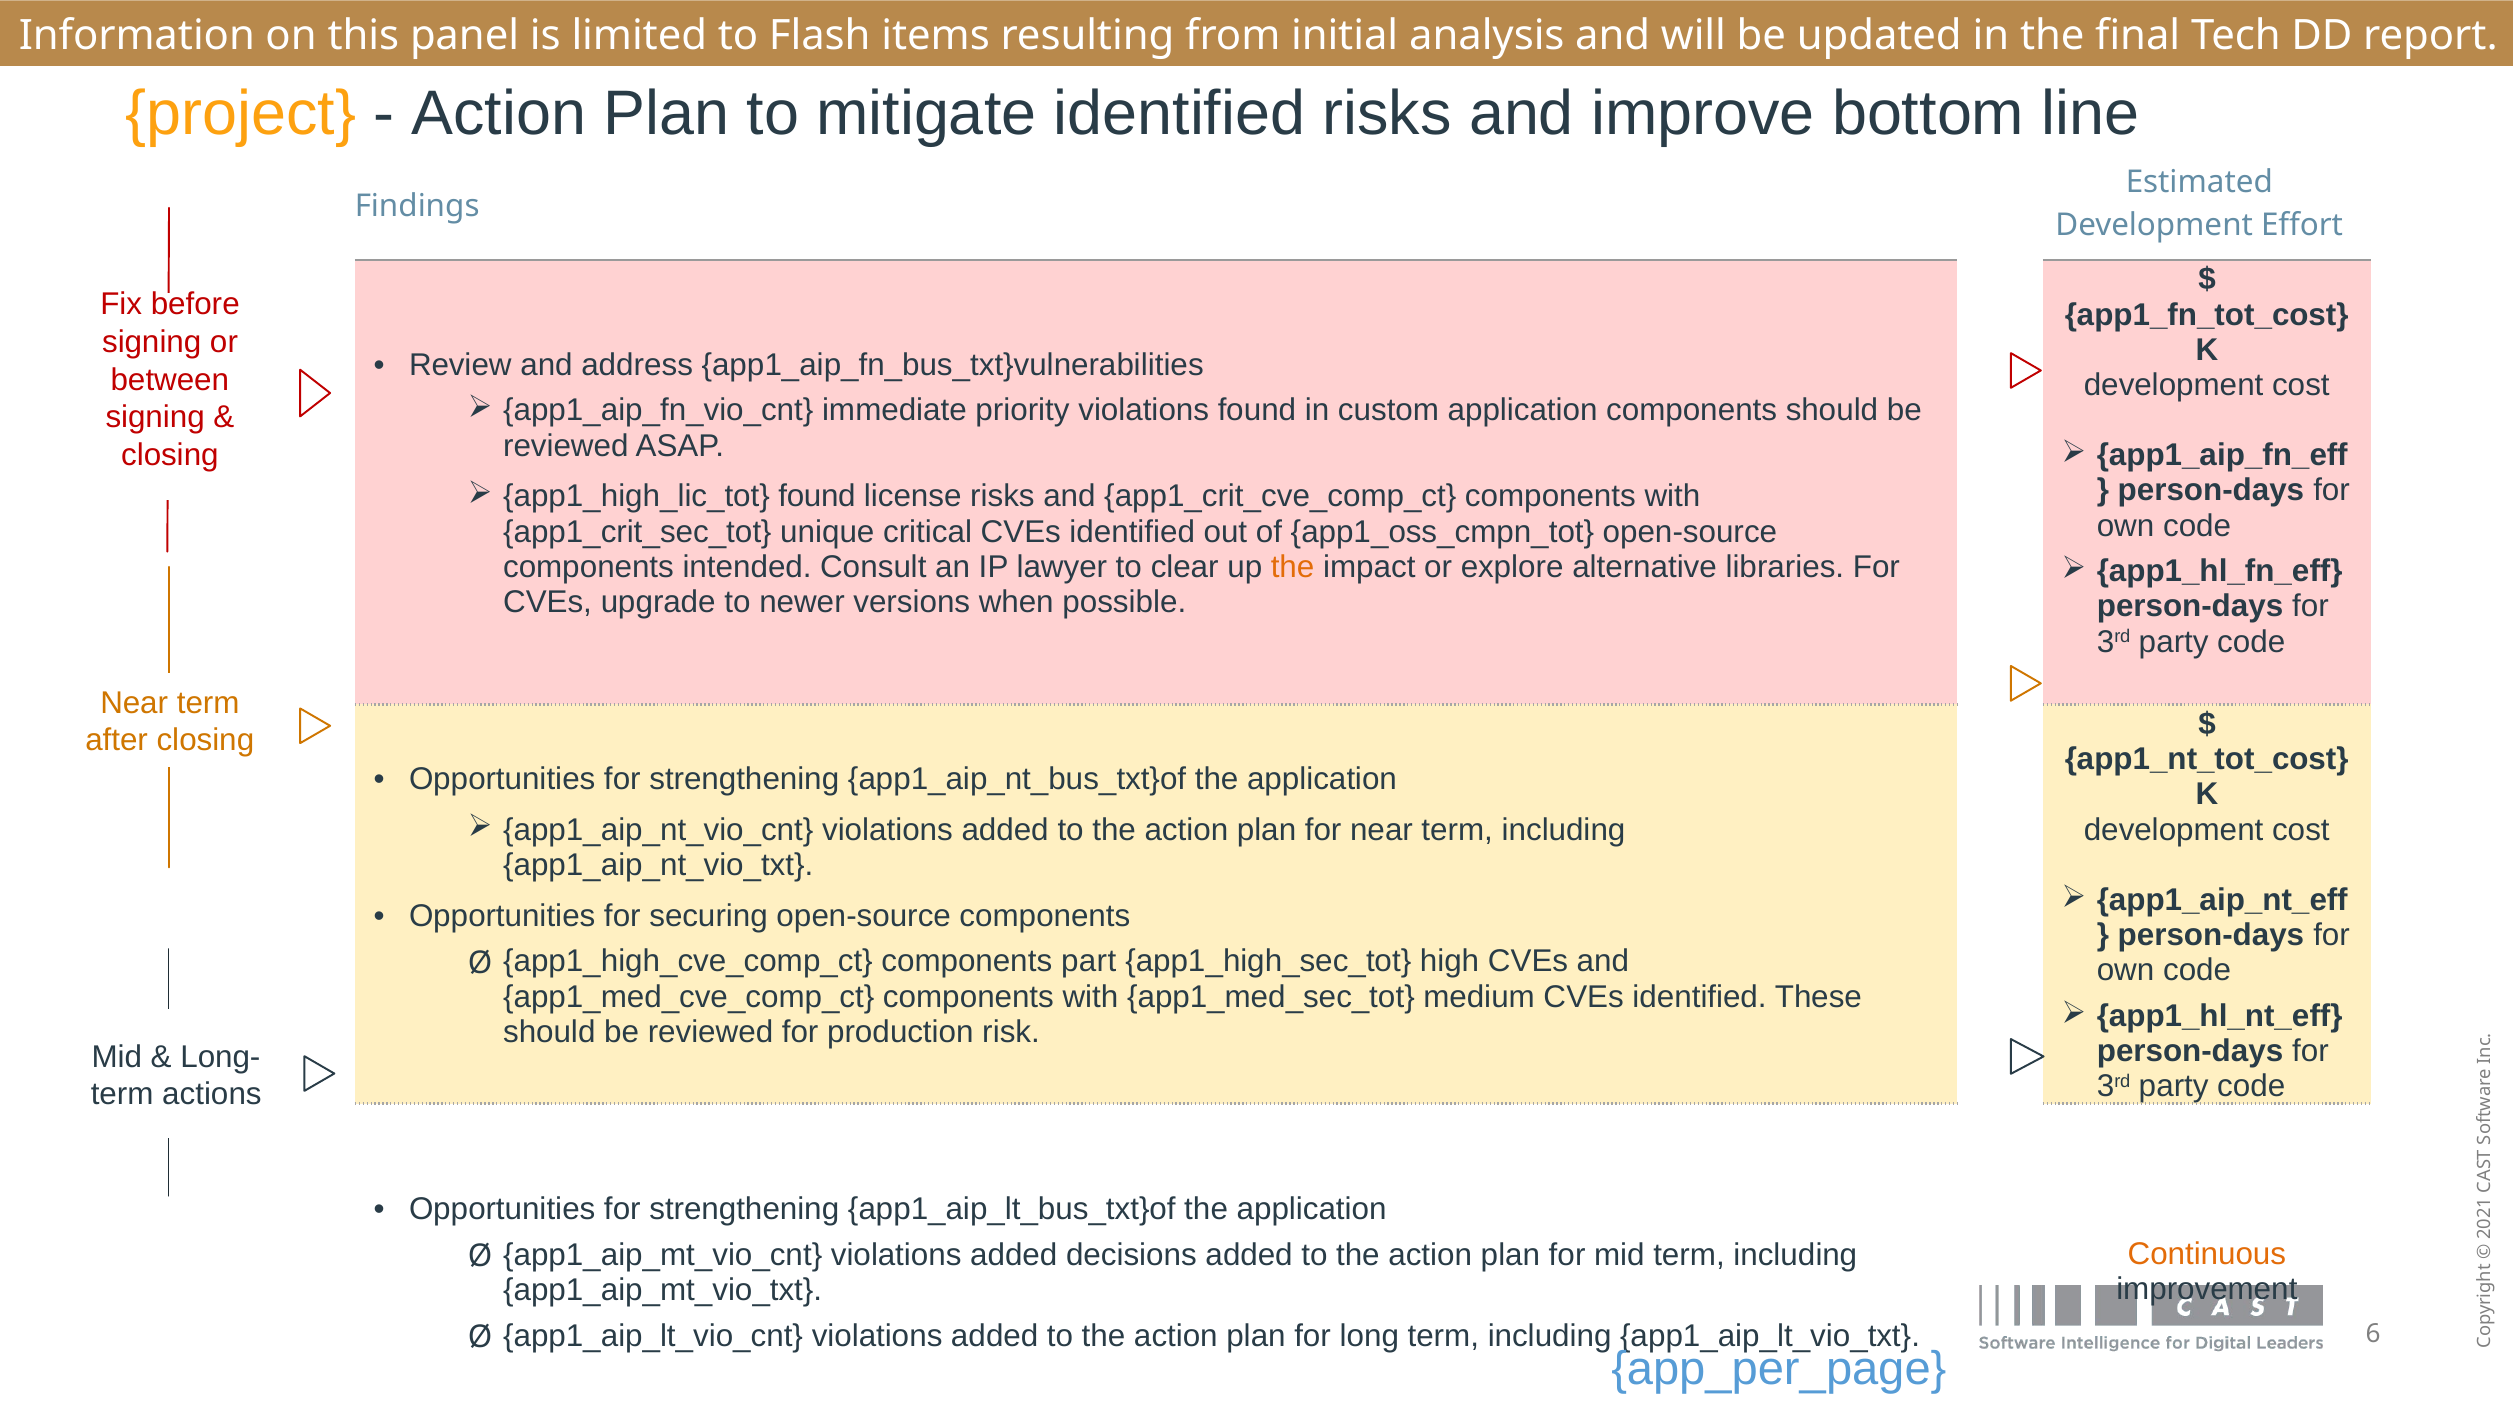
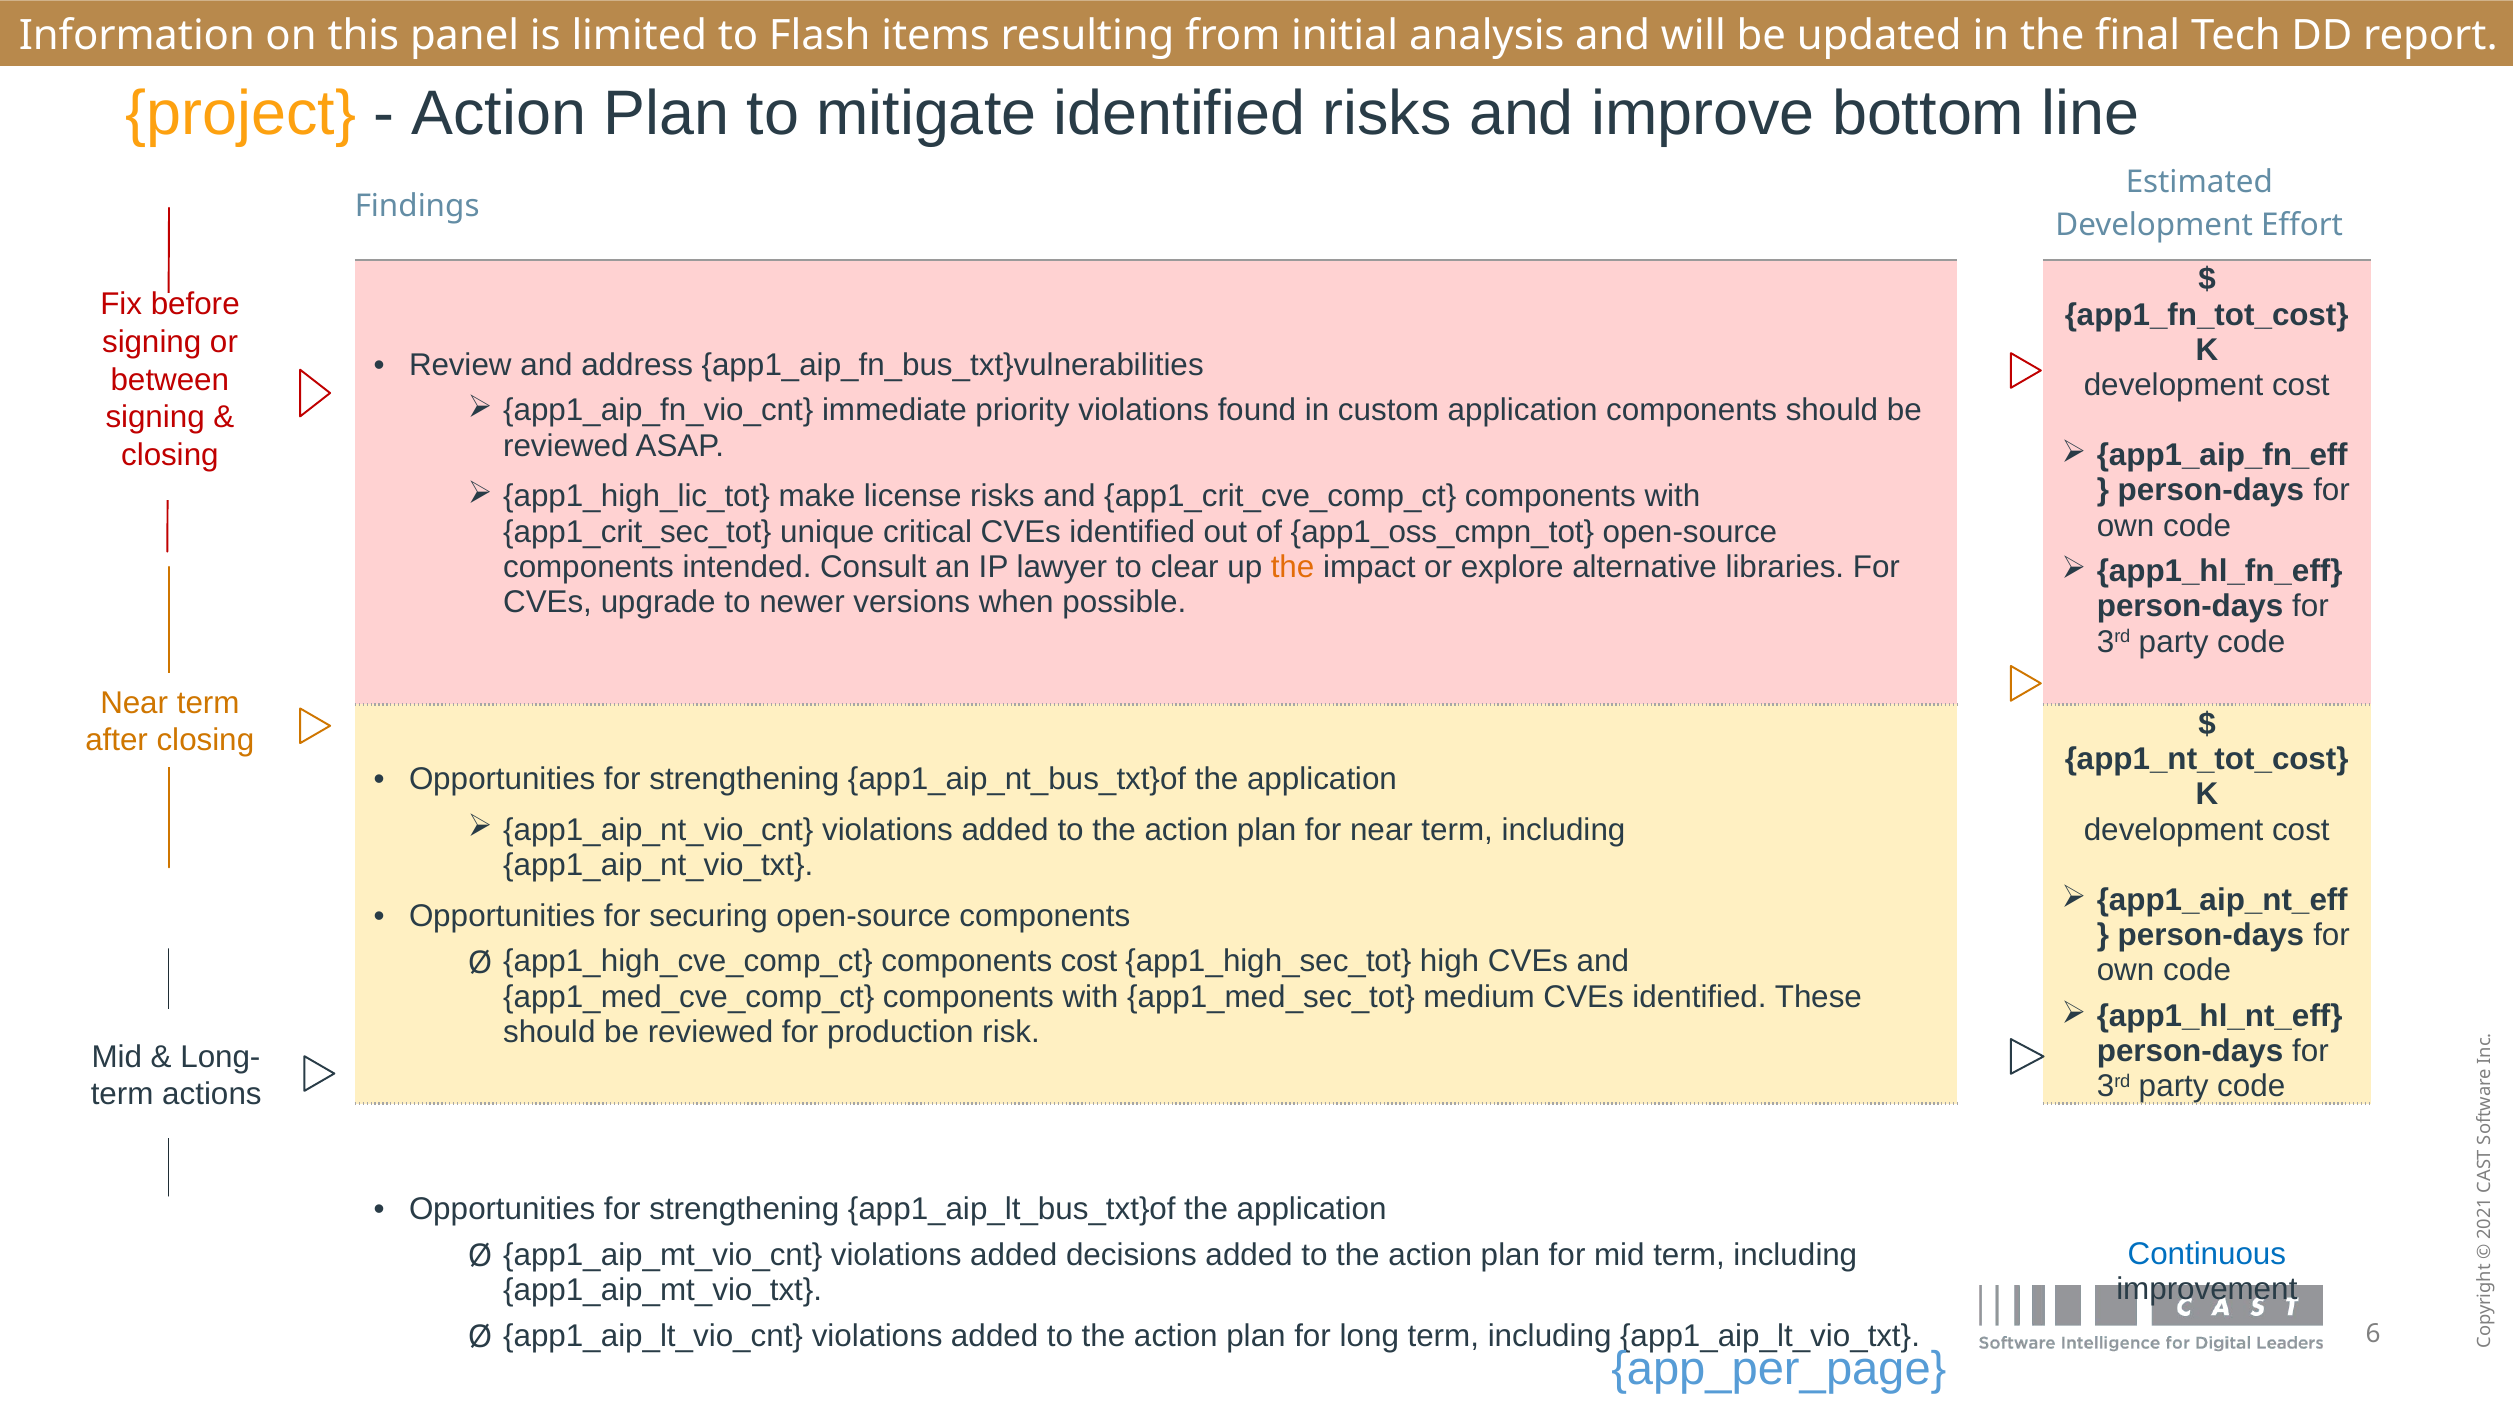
found at (817, 496): found -> make
components part: part -> cost
Continuous colour: orange -> blue
